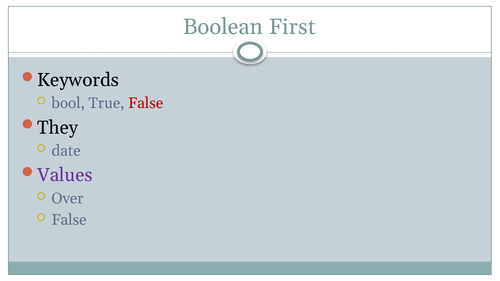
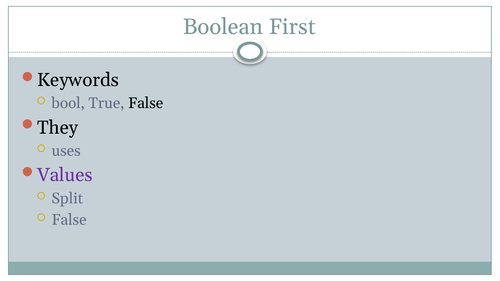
False at (146, 103) colour: red -> black
date: date -> uses
Over: Over -> Split
